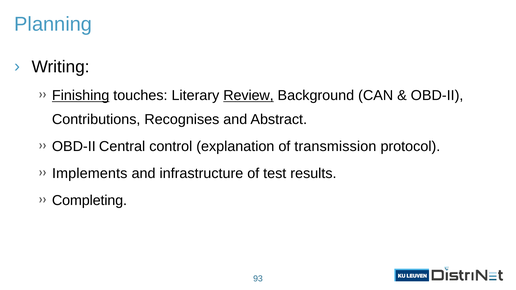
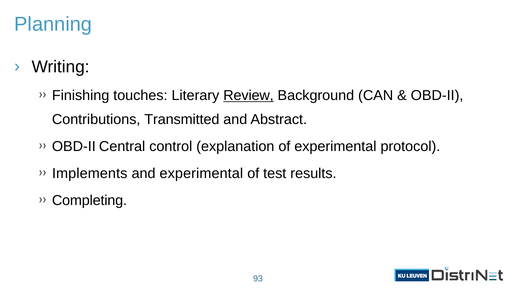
Finishing underline: present -> none
Recognises: Recognises -> Transmitted
of transmission: transmission -> experimental
and infrastructure: infrastructure -> experimental
